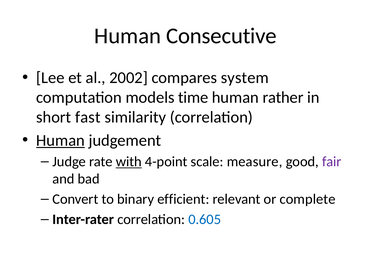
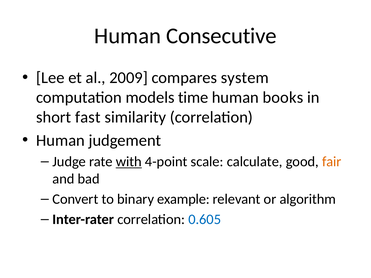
2002: 2002 -> 2009
rather: rather -> books
Human at (60, 141) underline: present -> none
measure: measure -> calculate
fair colour: purple -> orange
efficient: efficient -> example
complete: complete -> algorithm
